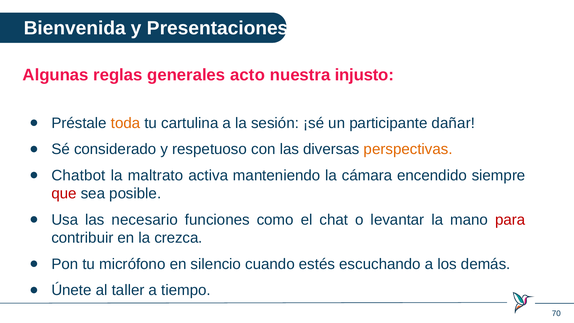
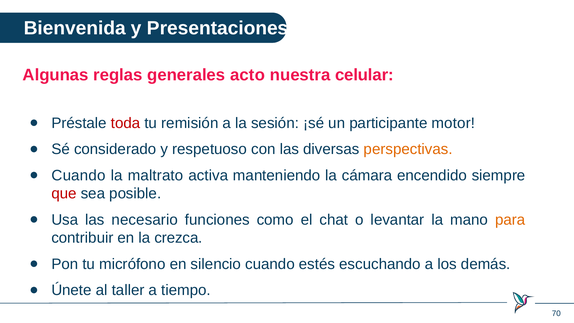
injusto: injusto -> celular
toda colour: orange -> red
cartulina: cartulina -> remisión
dañar: dañar -> motor
Chatbot at (79, 175): Chatbot -> Cuando
para colour: red -> orange
